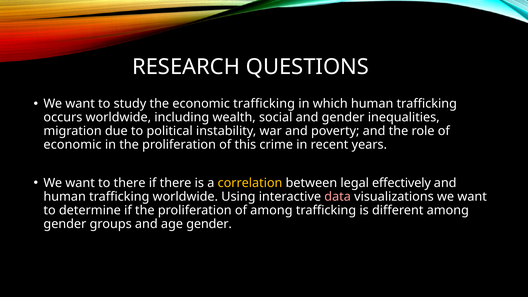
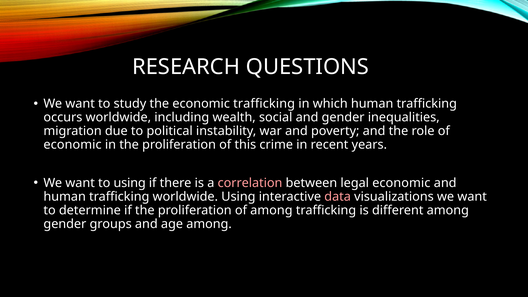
to there: there -> using
correlation colour: yellow -> pink
legal effectively: effectively -> economic
age gender: gender -> among
